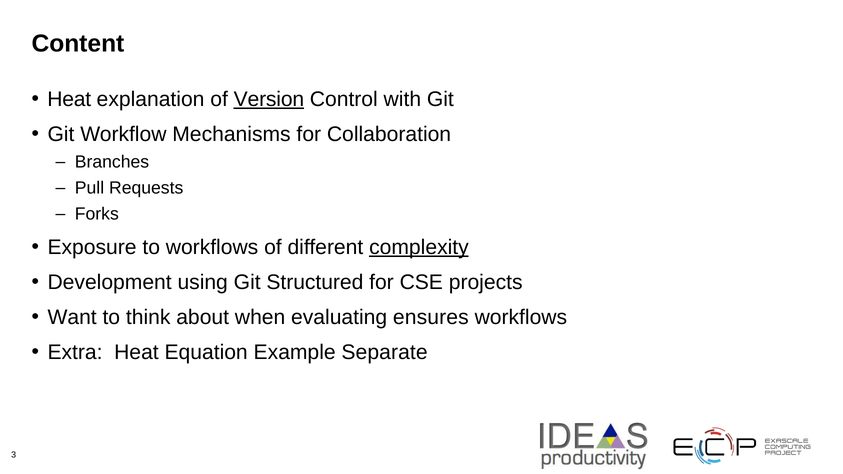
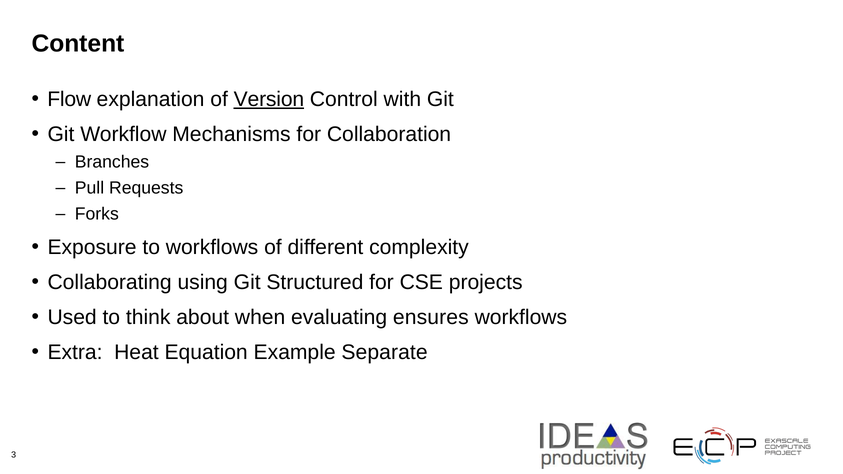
Heat at (69, 99): Heat -> Flow
complexity underline: present -> none
Development: Development -> Collaborating
Want: Want -> Used
